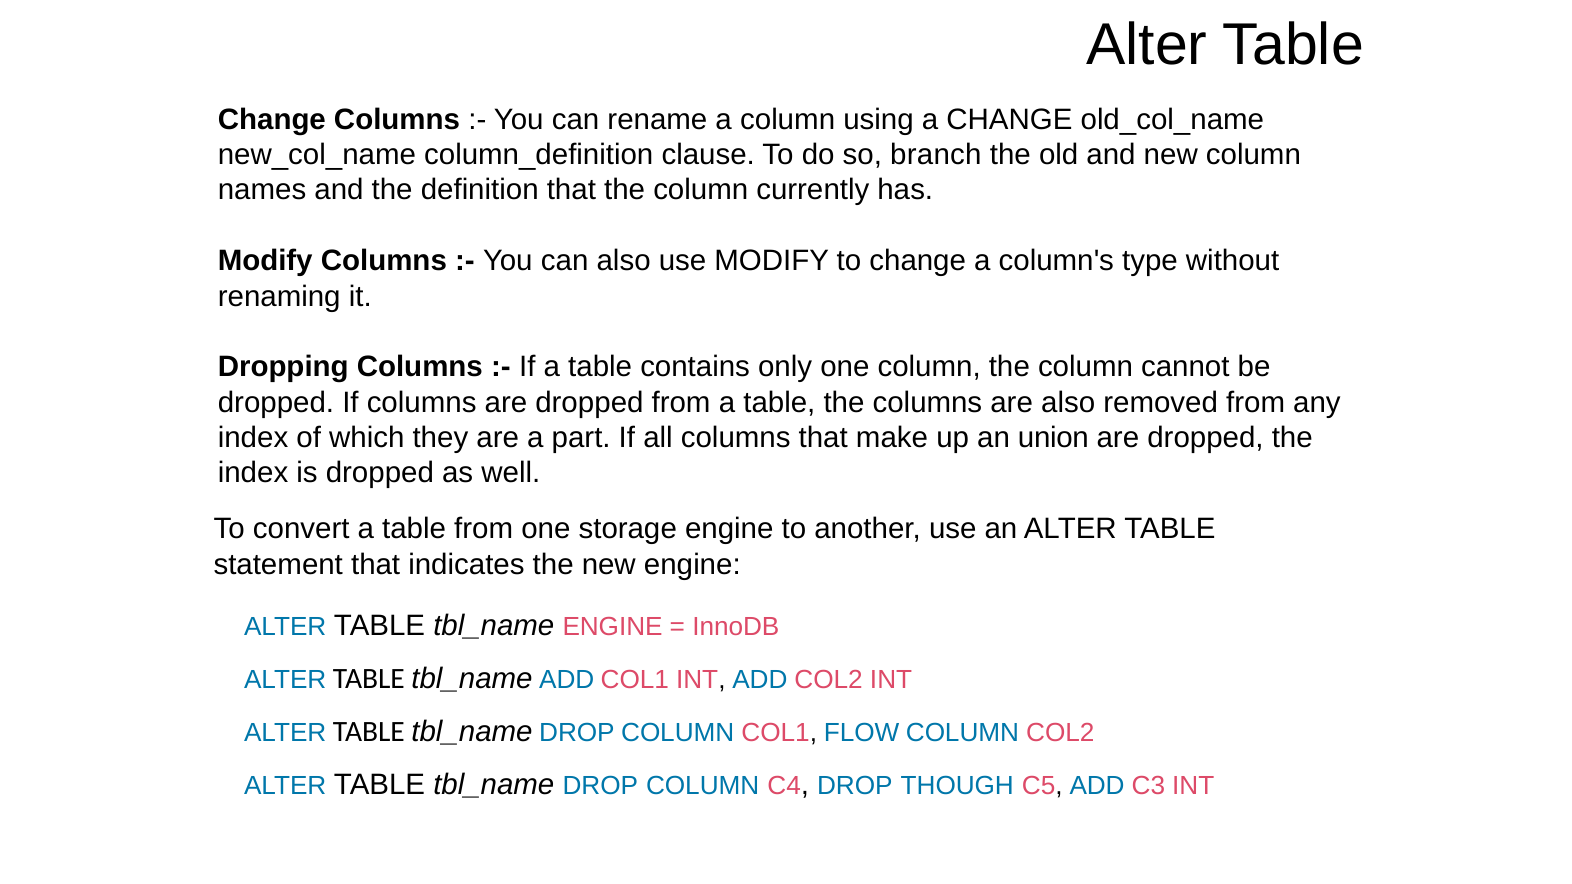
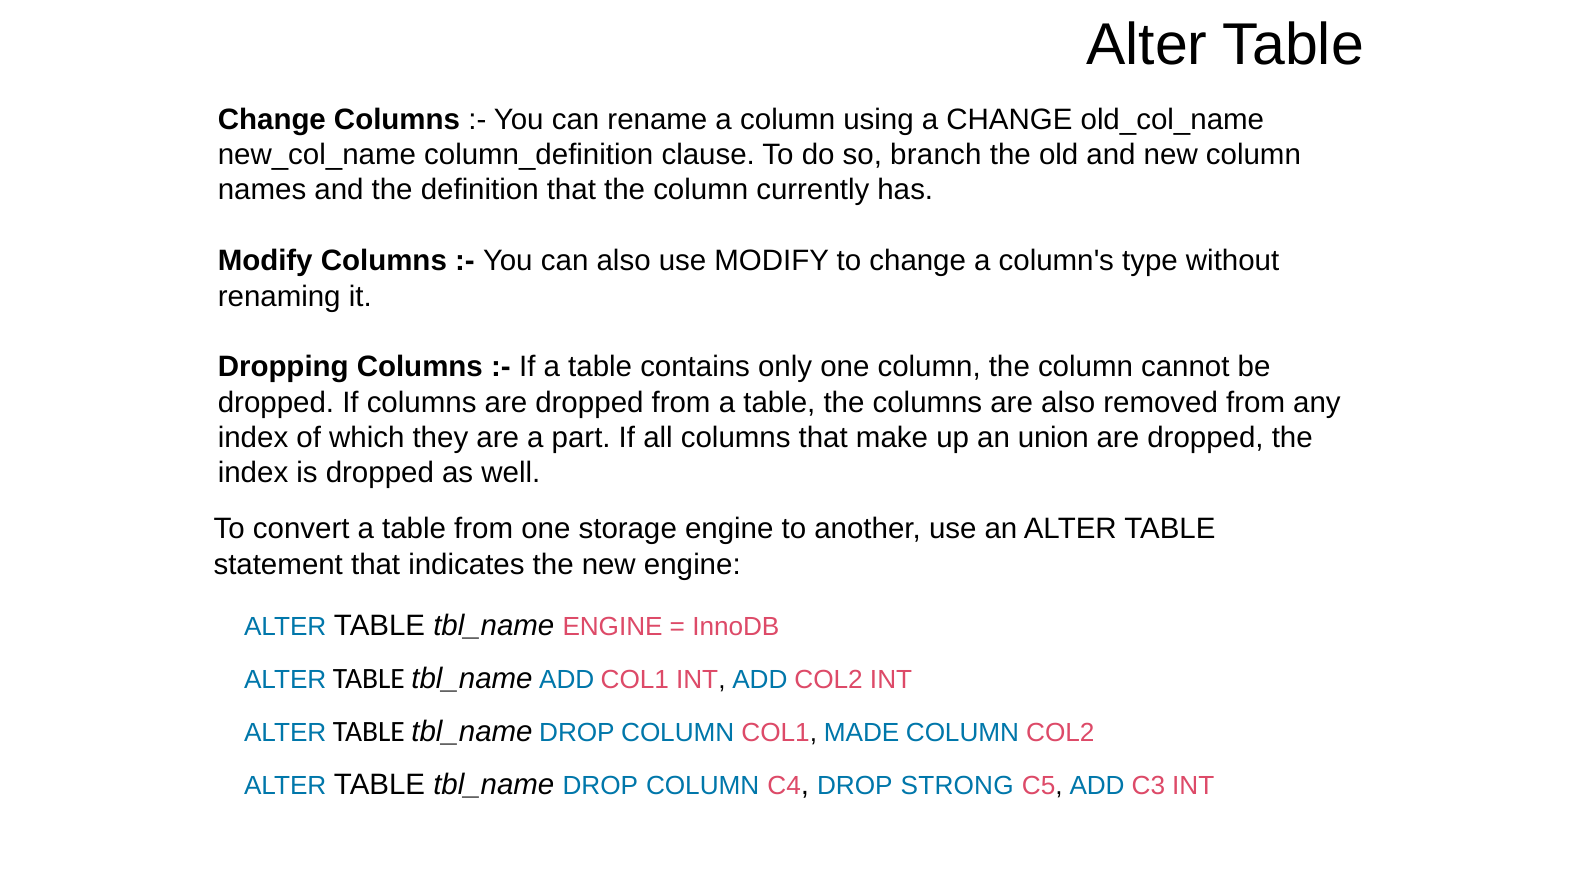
FLOW: FLOW -> MADE
THOUGH: THOUGH -> STRONG
